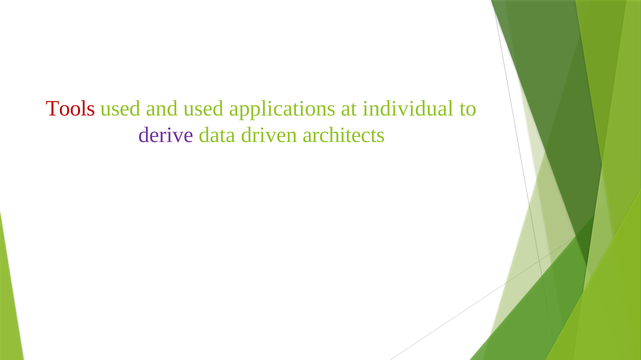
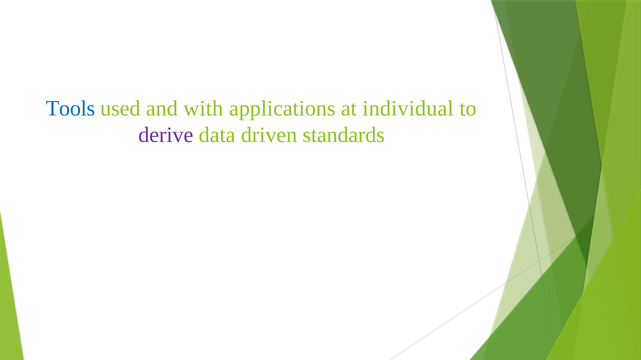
Tools colour: red -> blue
and used: used -> with
architects: architects -> standards
